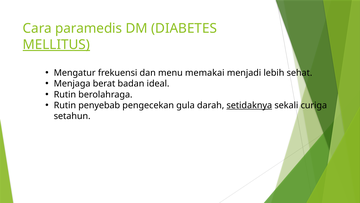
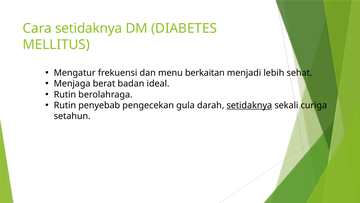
Cara paramedis: paramedis -> setidaknya
MELLITUS underline: present -> none
memakai: memakai -> berkaitan
